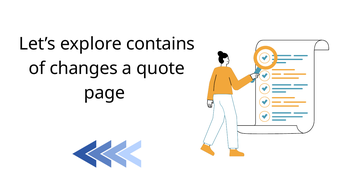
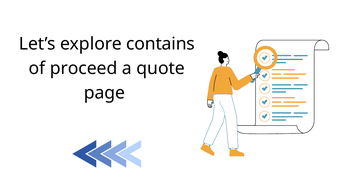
changes: changes -> proceed
